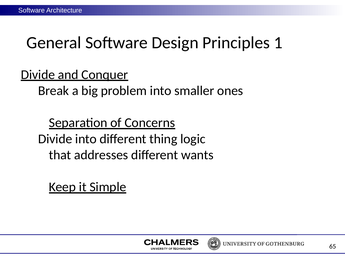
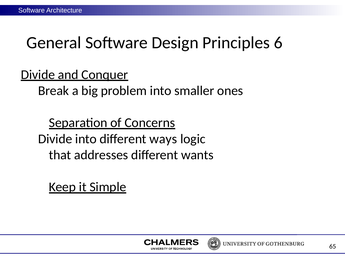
1: 1 -> 6
thing: thing -> ways
